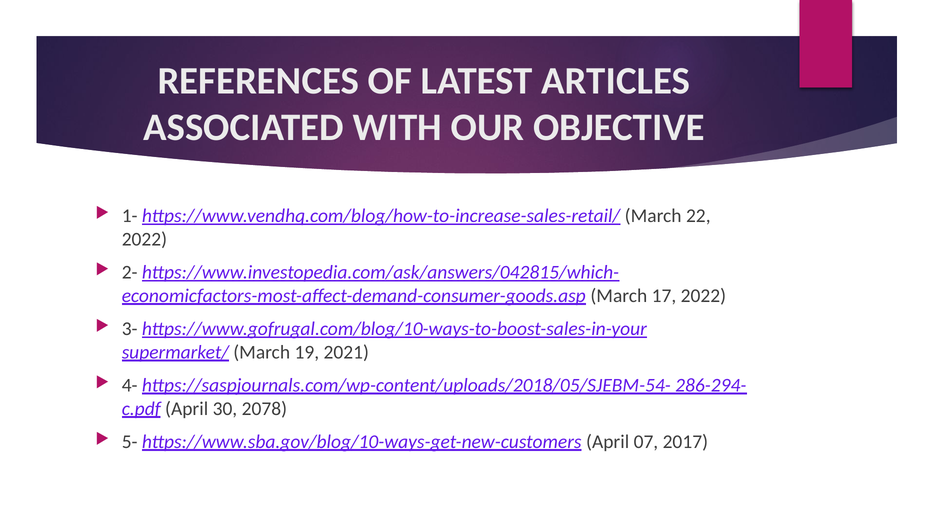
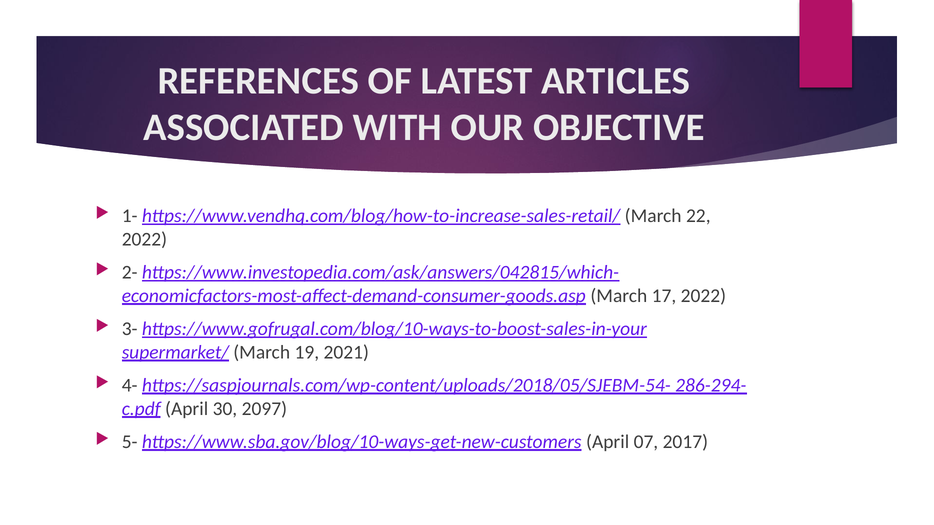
2078: 2078 -> 2097
